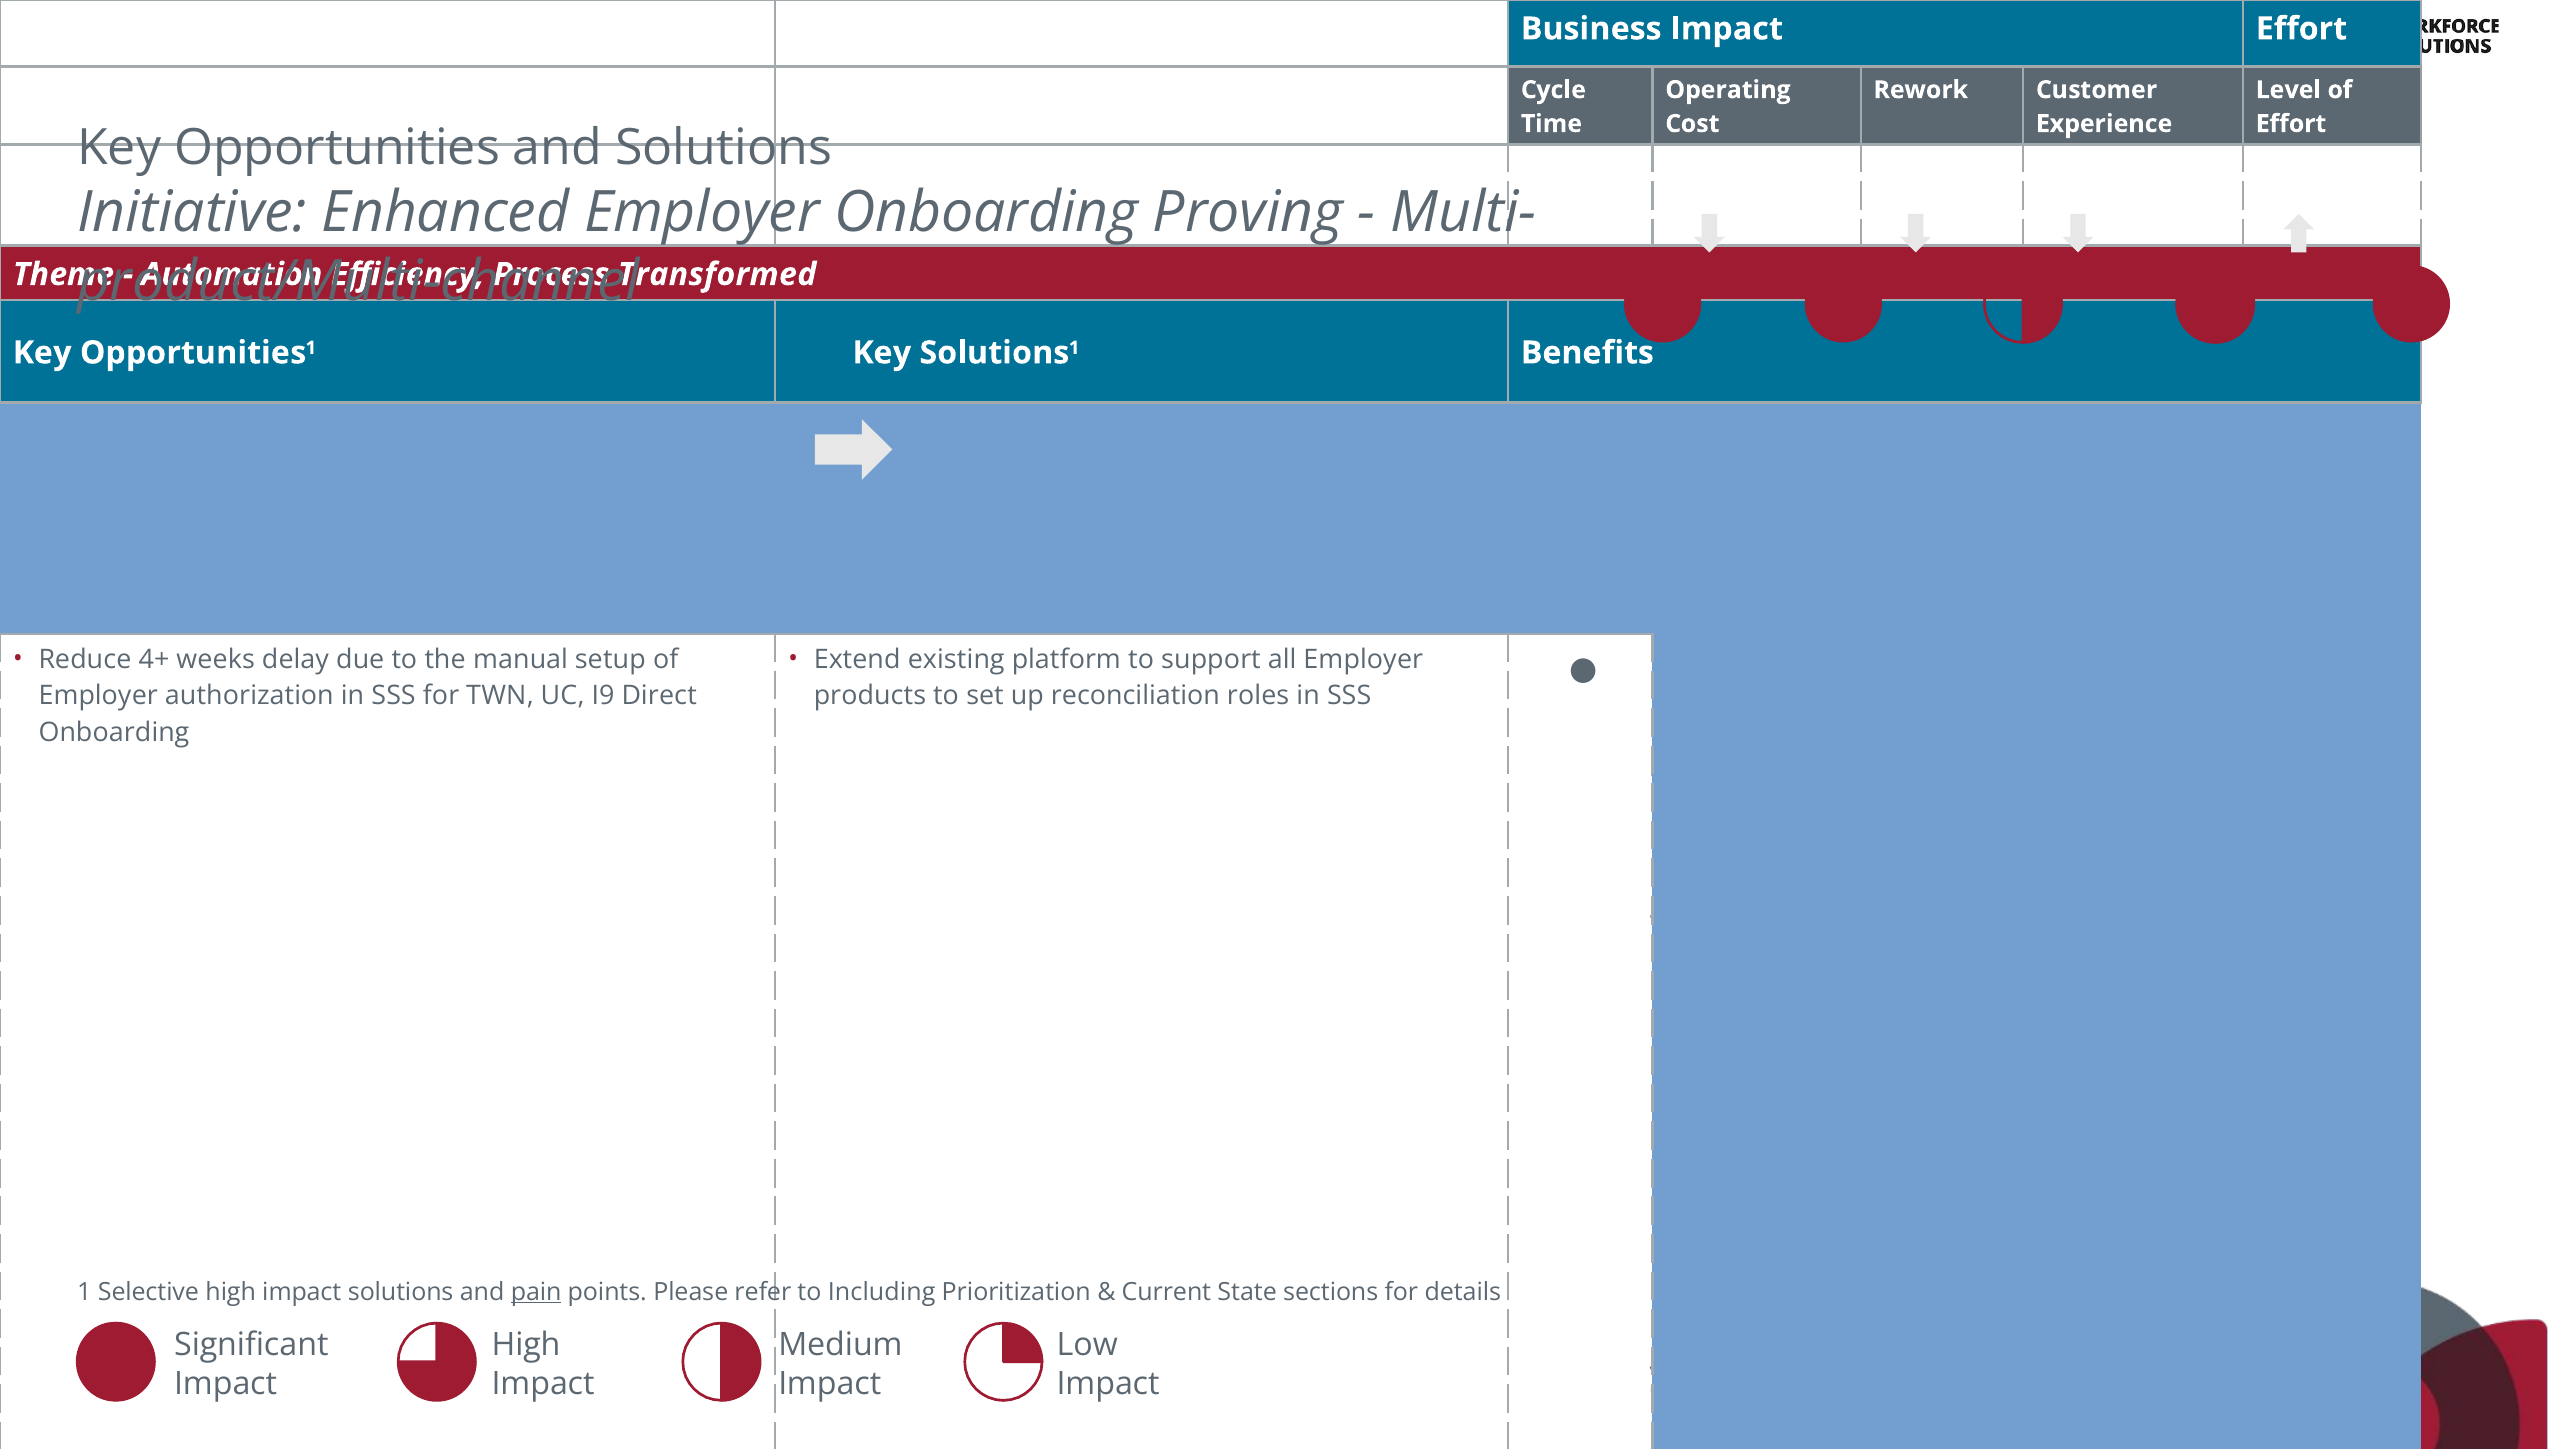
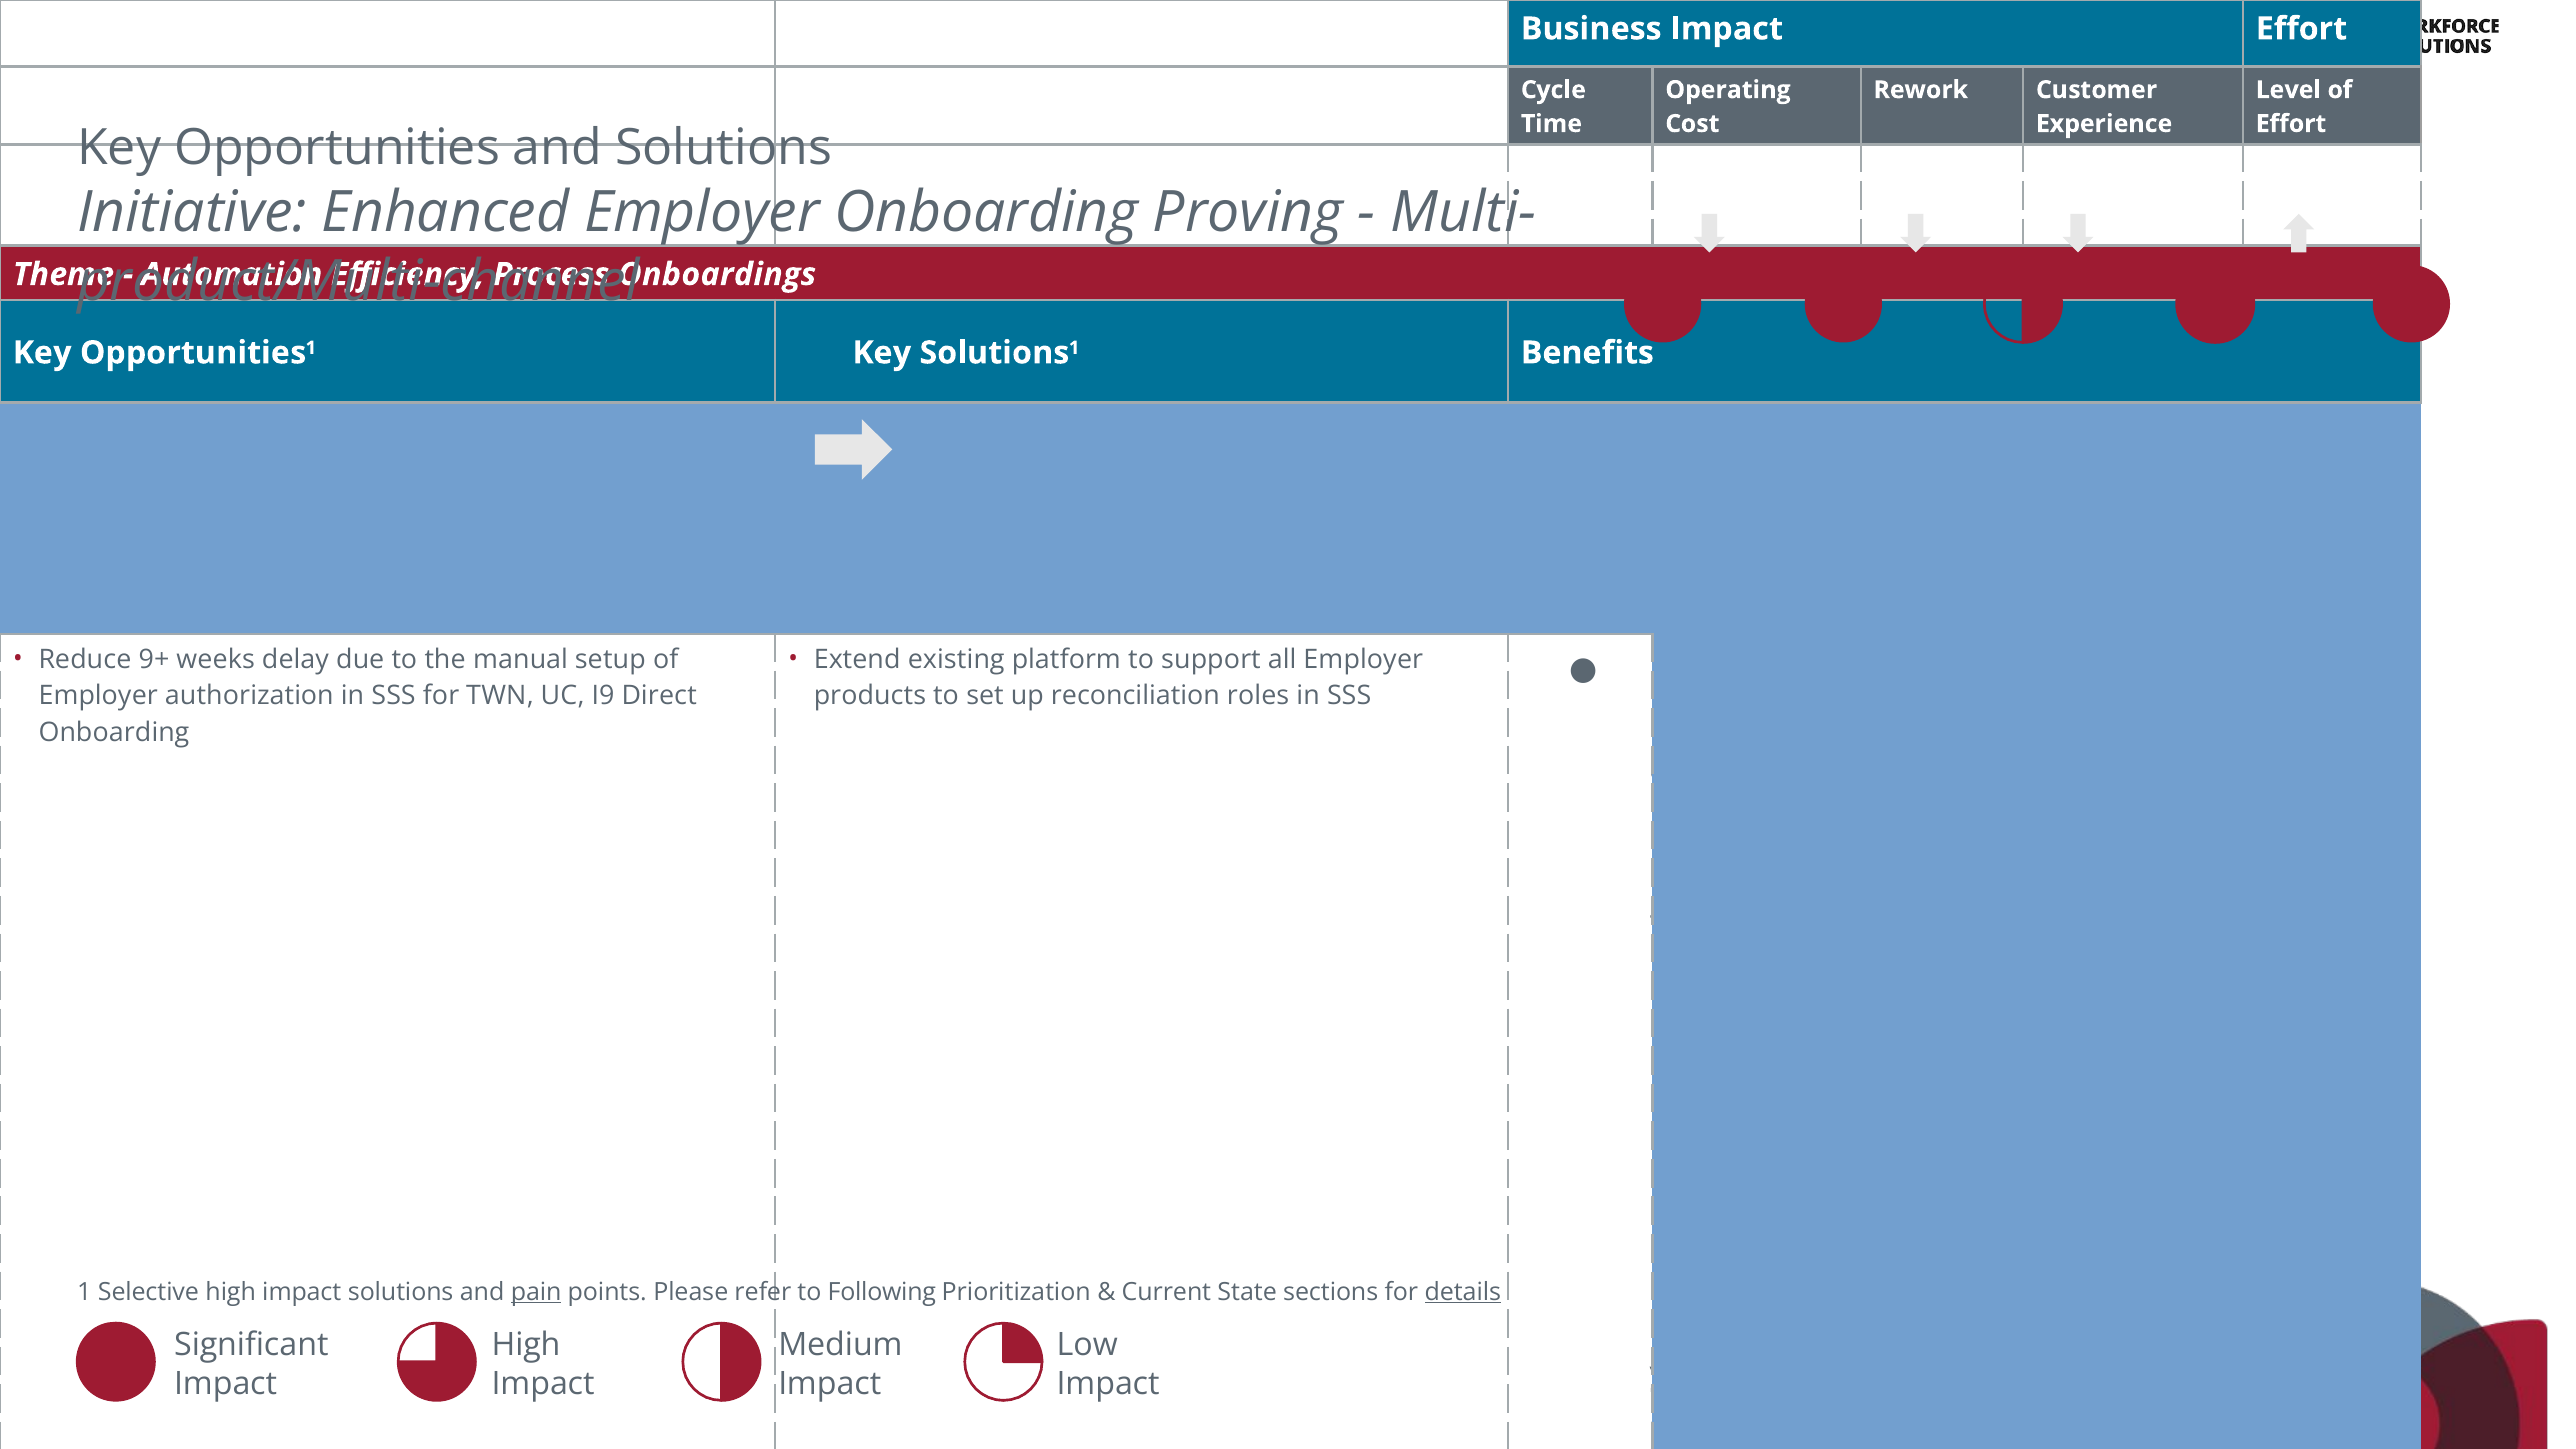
Transformed: Transformed -> Onboardings
4+: 4+ -> 9+
Including: Including -> Following
details underline: none -> present
